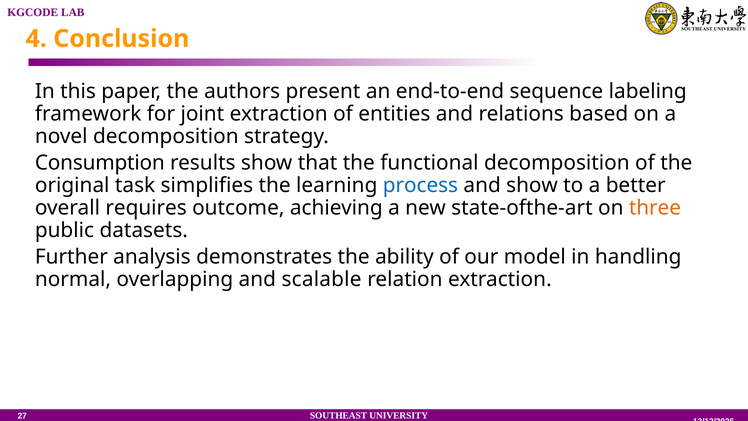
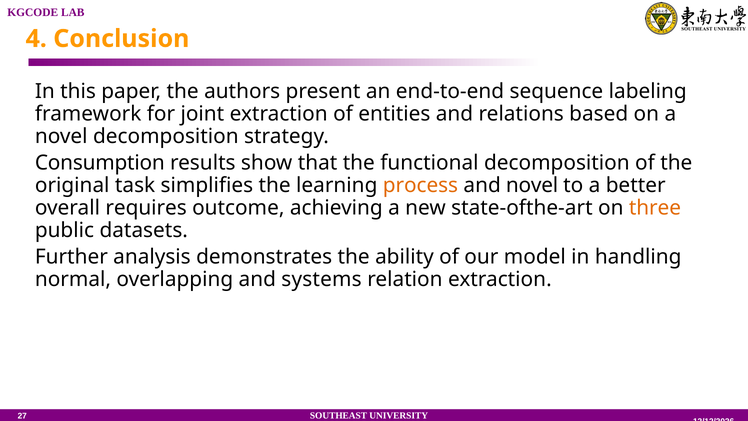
process colour: blue -> orange
and show: show -> novel
scalable: scalable -> systems
